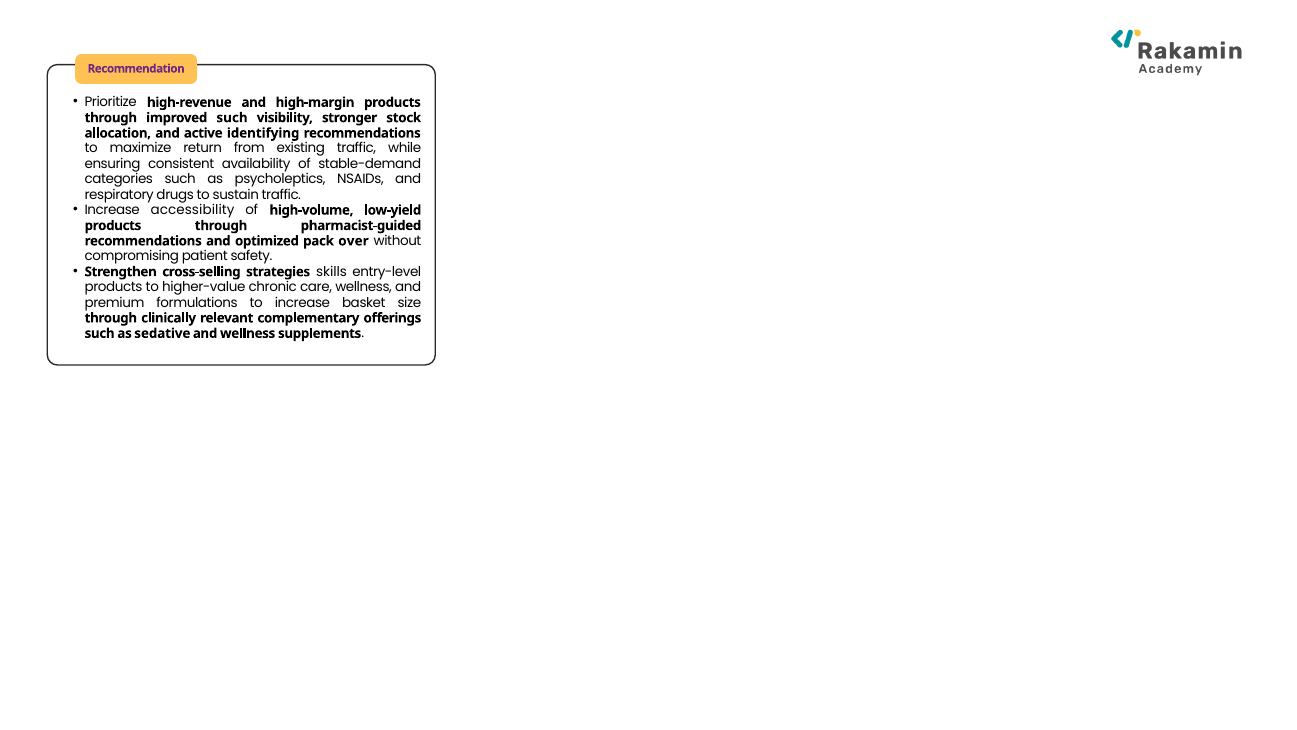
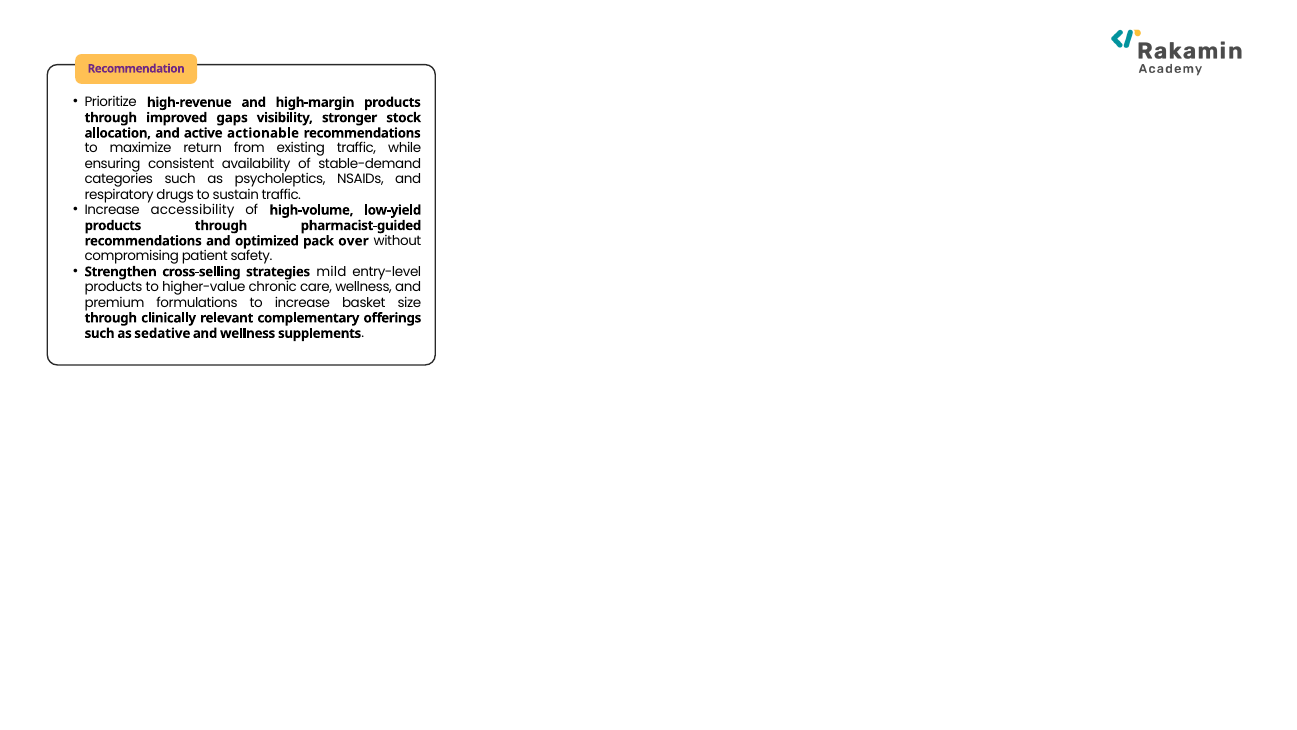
improved such: such -> gaps
identifying: identifying -> actionable
skills: skills -> mild
